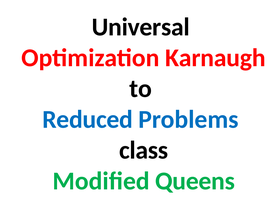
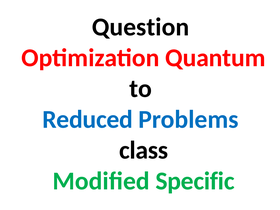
Universal: Universal -> Question
Karnaugh: Karnaugh -> Quantum
Queens: Queens -> Specific
